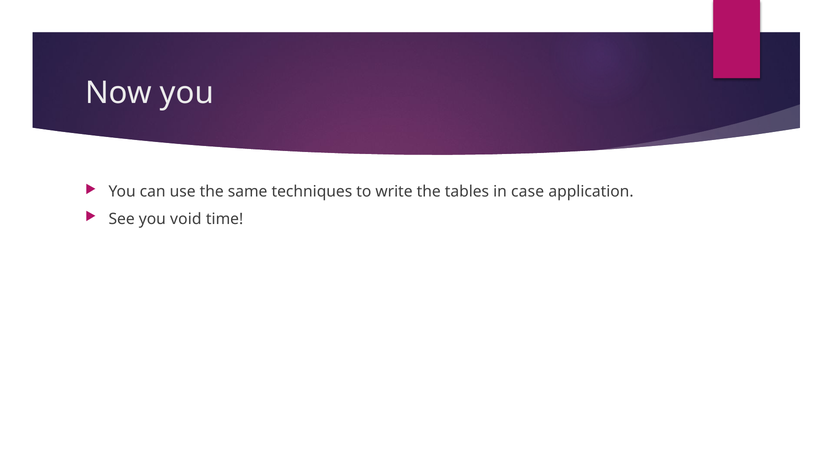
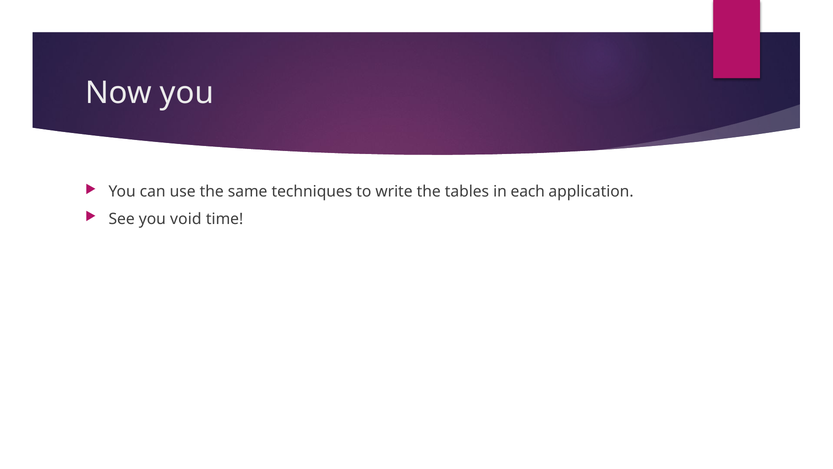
case: case -> each
